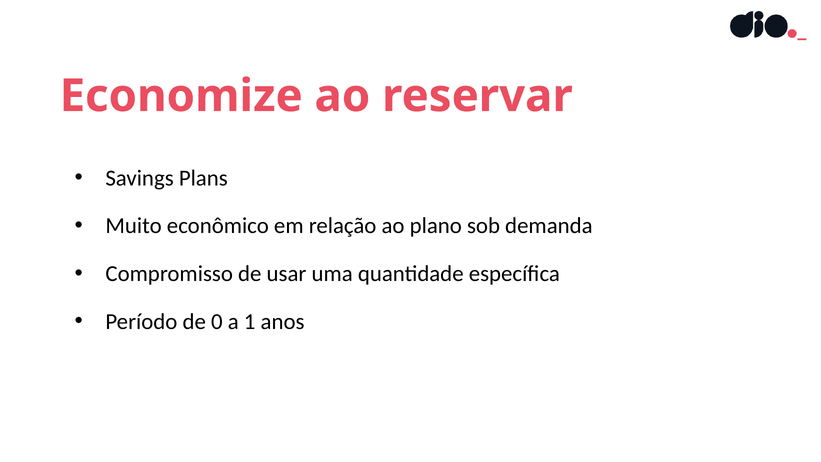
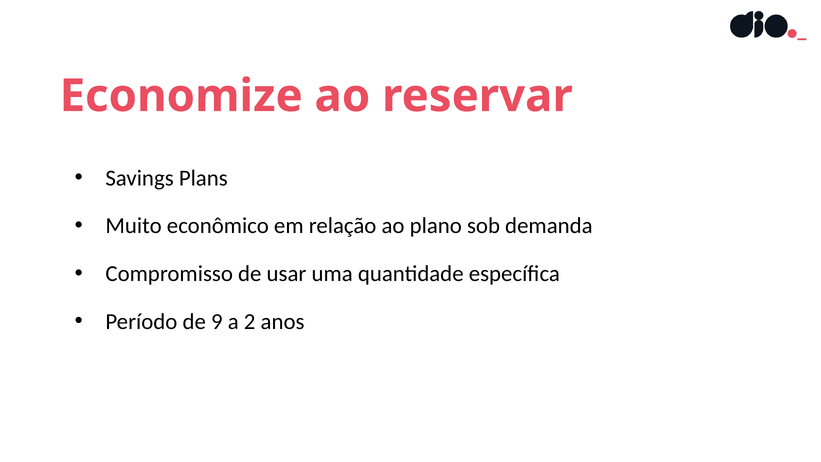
0: 0 -> 9
1: 1 -> 2
